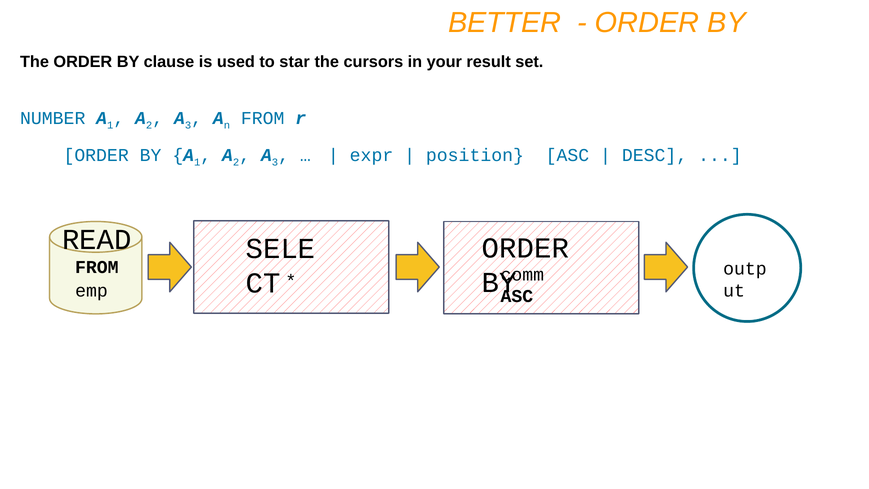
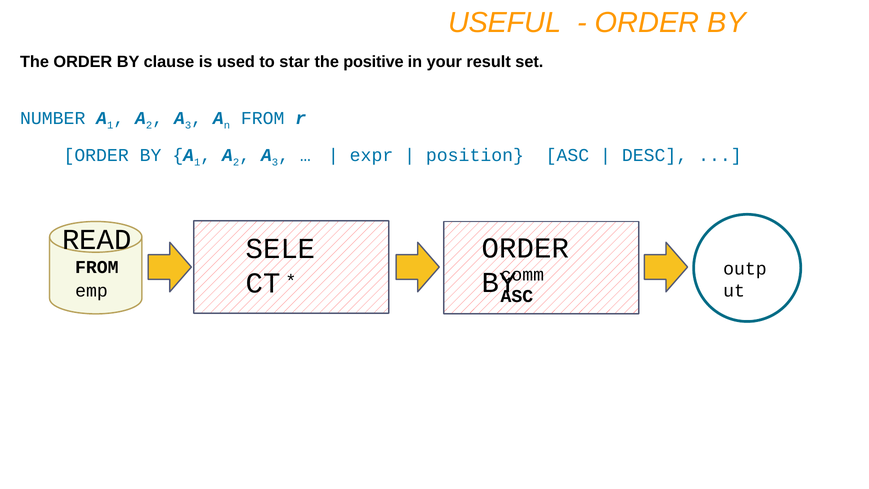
BETTER: BETTER -> USEFUL
cursors: cursors -> positive
